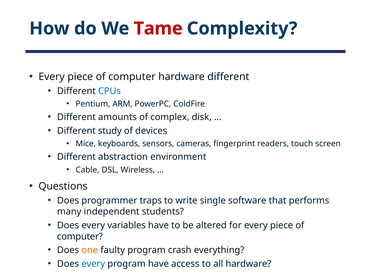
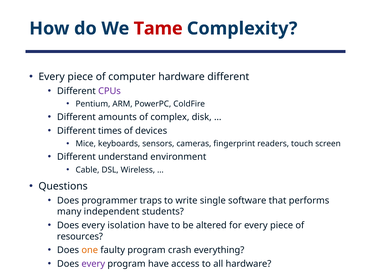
CPUs colour: blue -> purple
study: study -> times
abstraction: abstraction -> understand
variables: variables -> isolation
computer at (80, 237): computer -> resources
every at (93, 264) colour: blue -> purple
